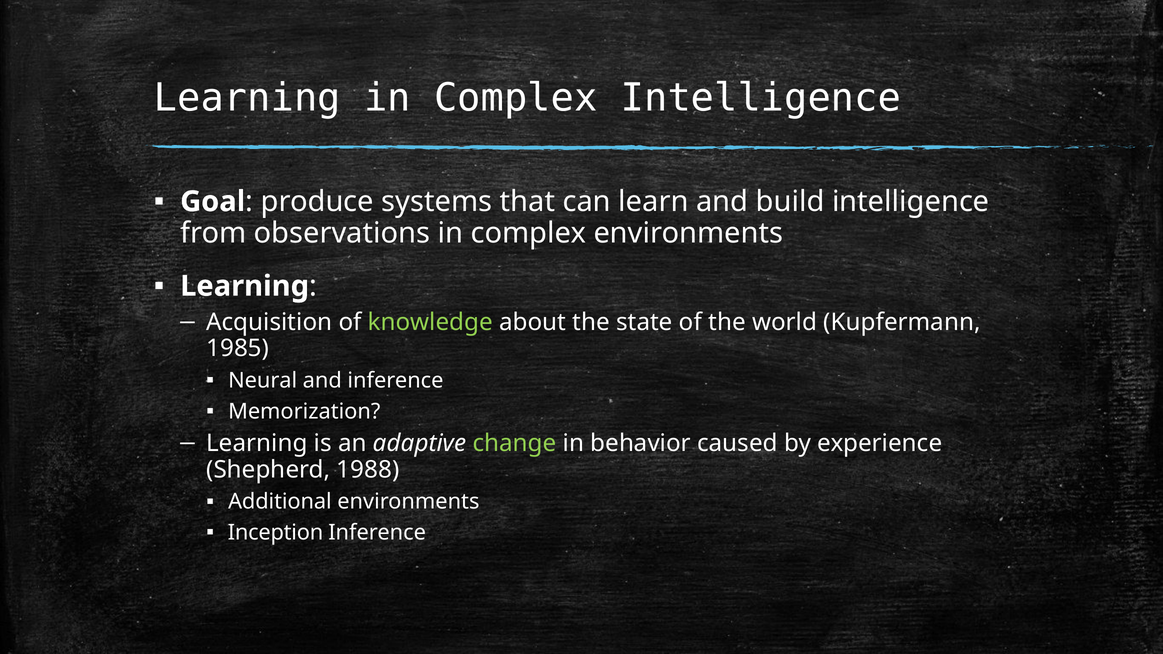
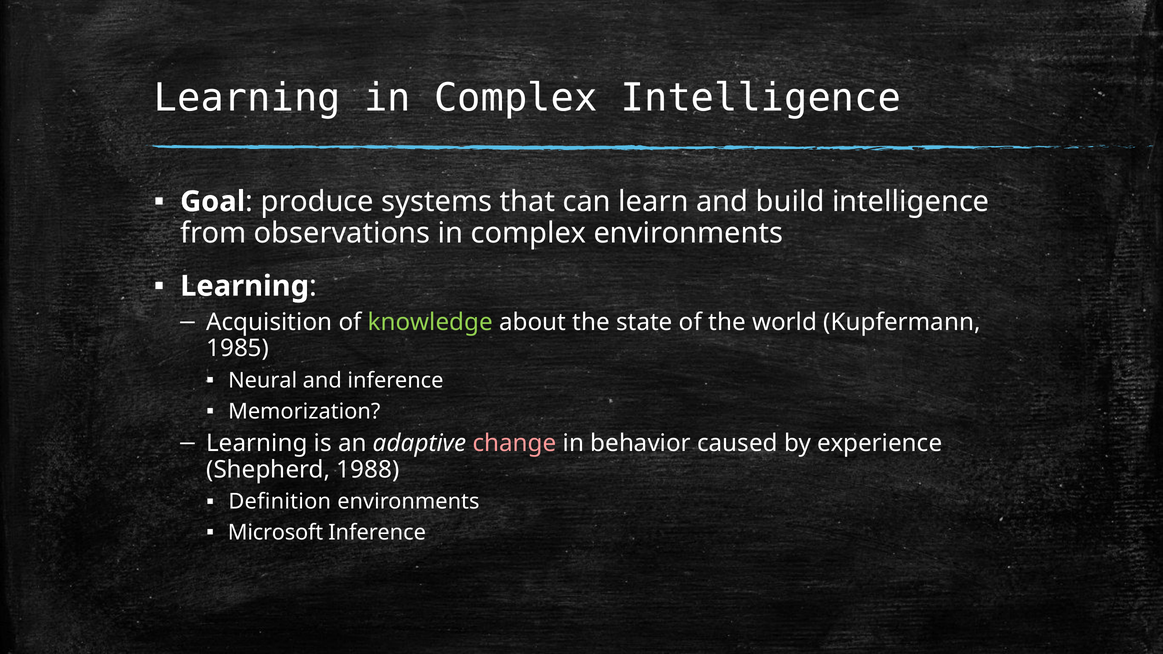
change colour: light green -> pink
Additional: Additional -> Definition
Inception: Inception -> Microsoft
